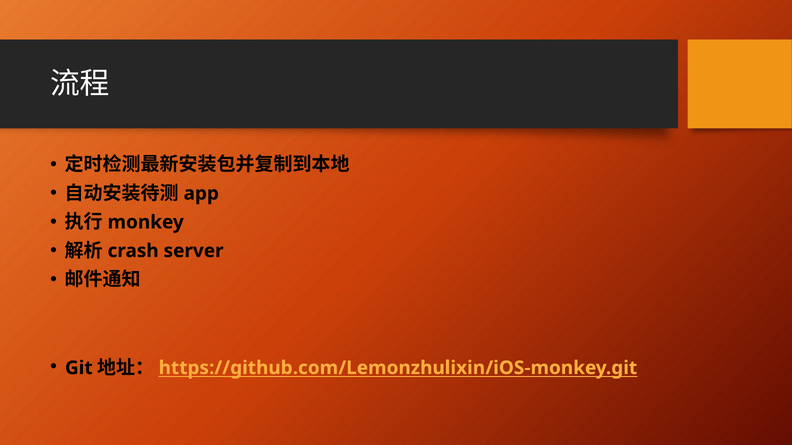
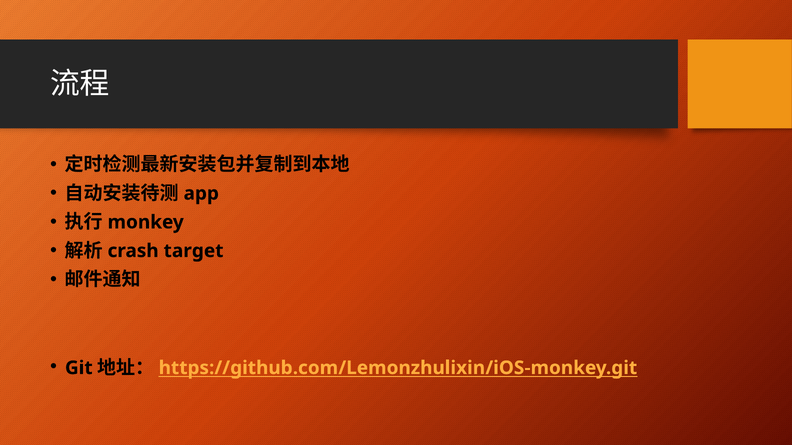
server: server -> target
